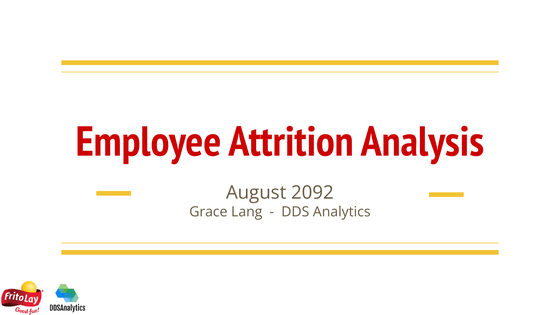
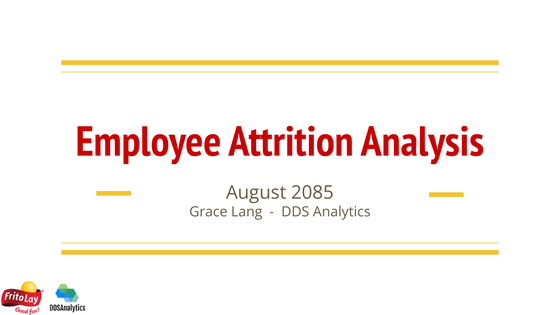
2092: 2092 -> 2085
